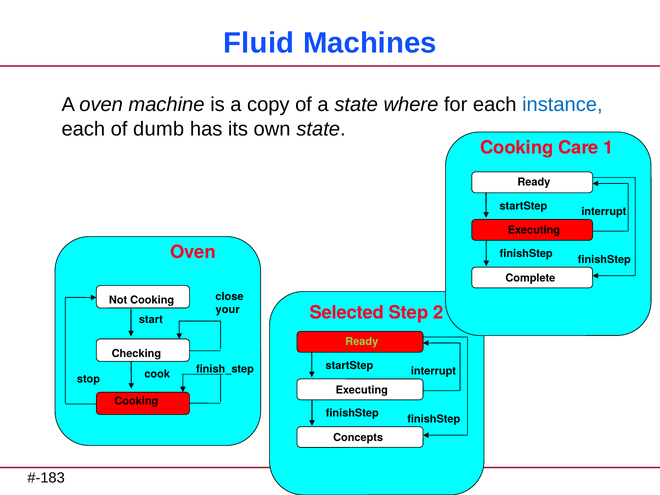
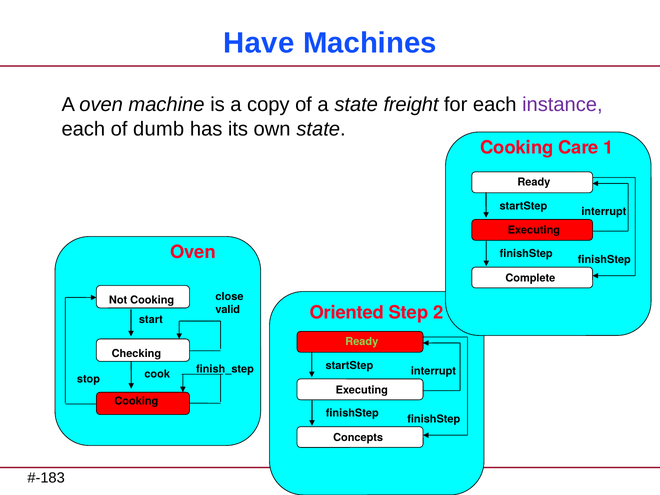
Fluid: Fluid -> Have
where: where -> freight
instance colour: blue -> purple
your: your -> valid
Selected: Selected -> Oriented
